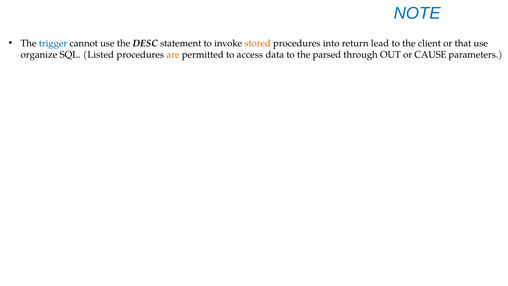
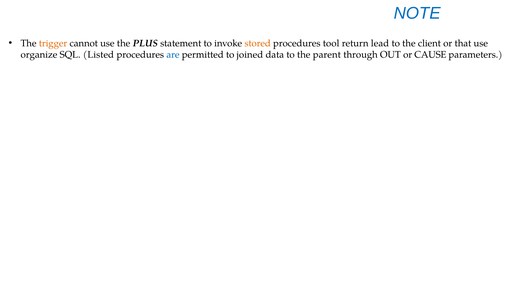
trigger colour: blue -> orange
DESC: DESC -> PLUS
into: into -> tool
are colour: orange -> blue
access: access -> joined
parsed: parsed -> parent
